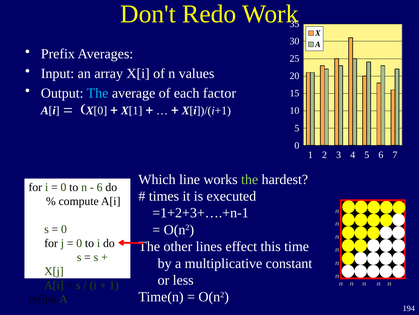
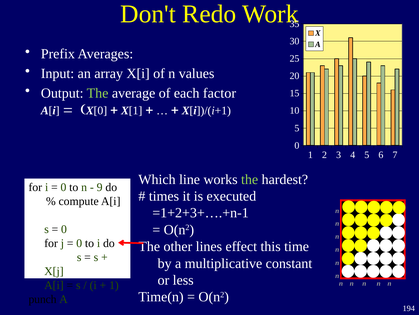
The at (98, 93) colour: light blue -> light green
6 at (100, 187): 6 -> 9
refine: refine -> punch
